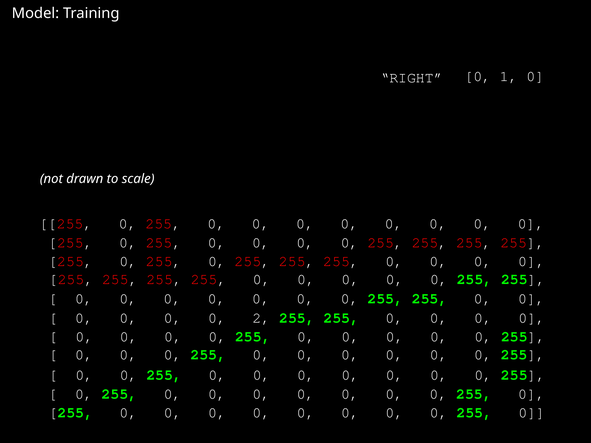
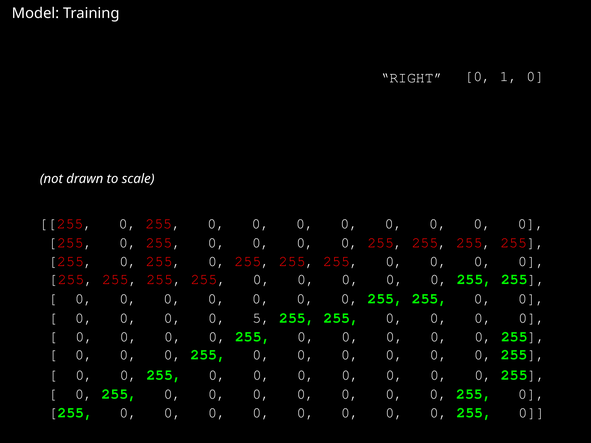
2: 2 -> 5
